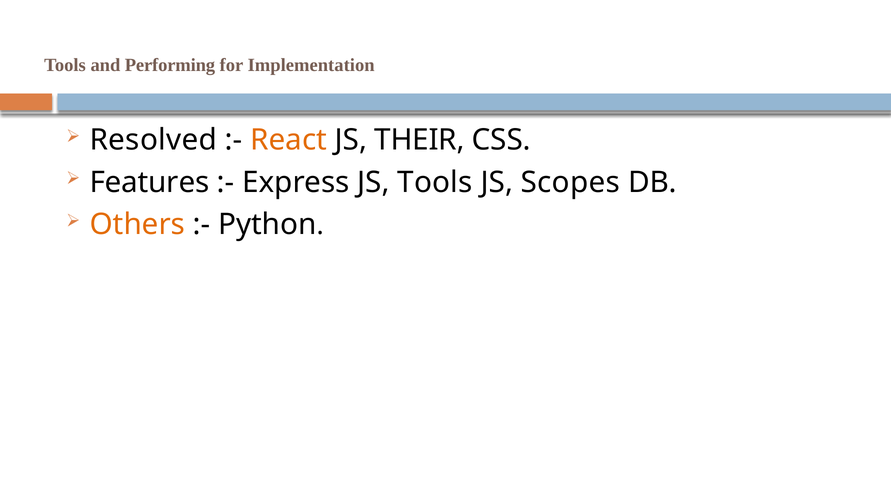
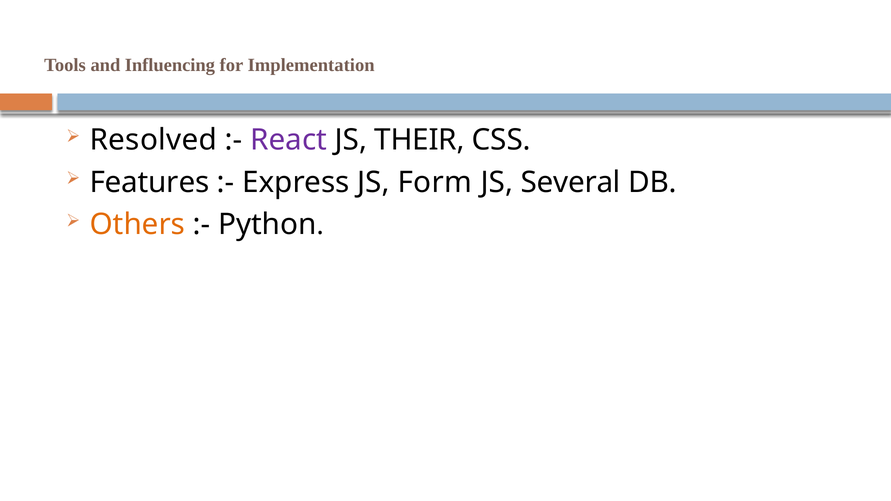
Performing: Performing -> Influencing
React colour: orange -> purple
JS Tools: Tools -> Form
Scopes: Scopes -> Several
